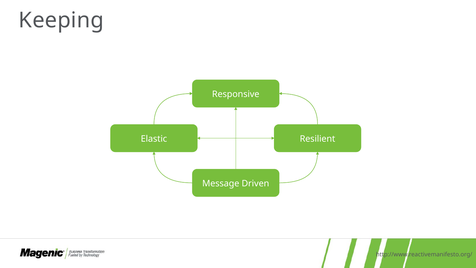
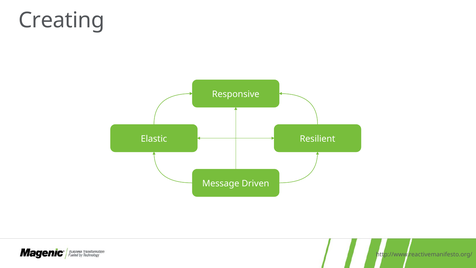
Keeping: Keeping -> Creating
